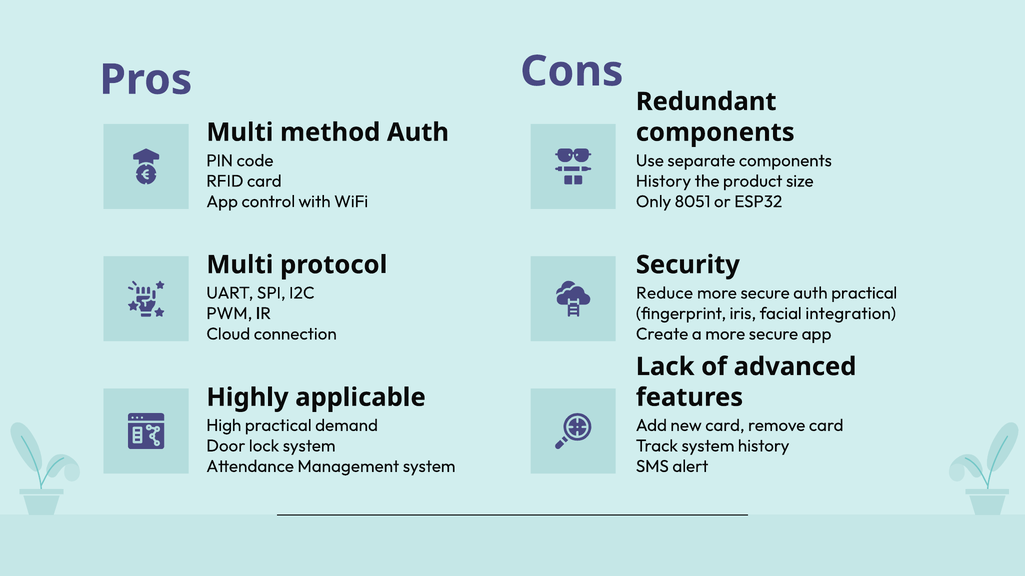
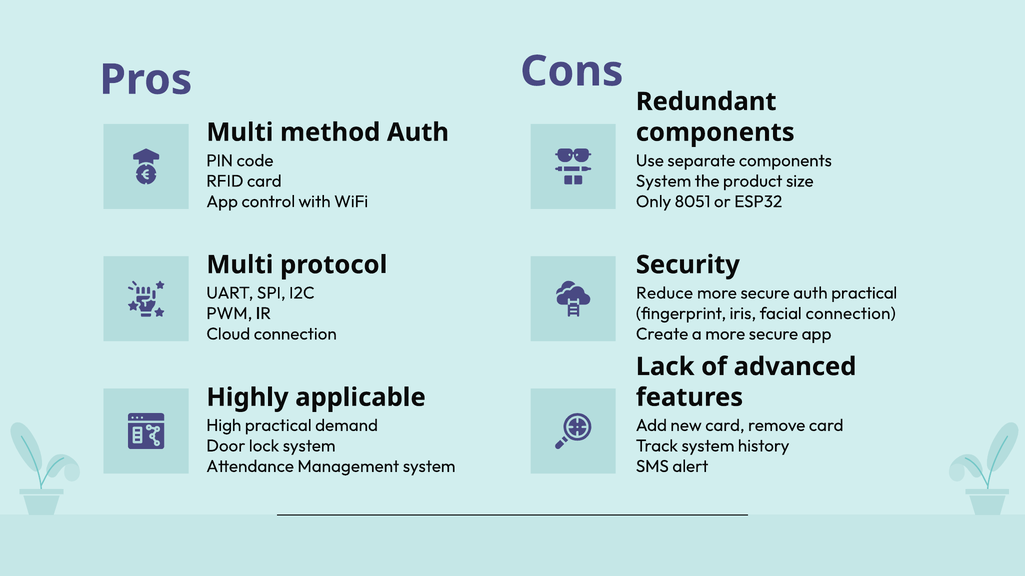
History at (663, 181): History -> System
facial integration: integration -> connection
